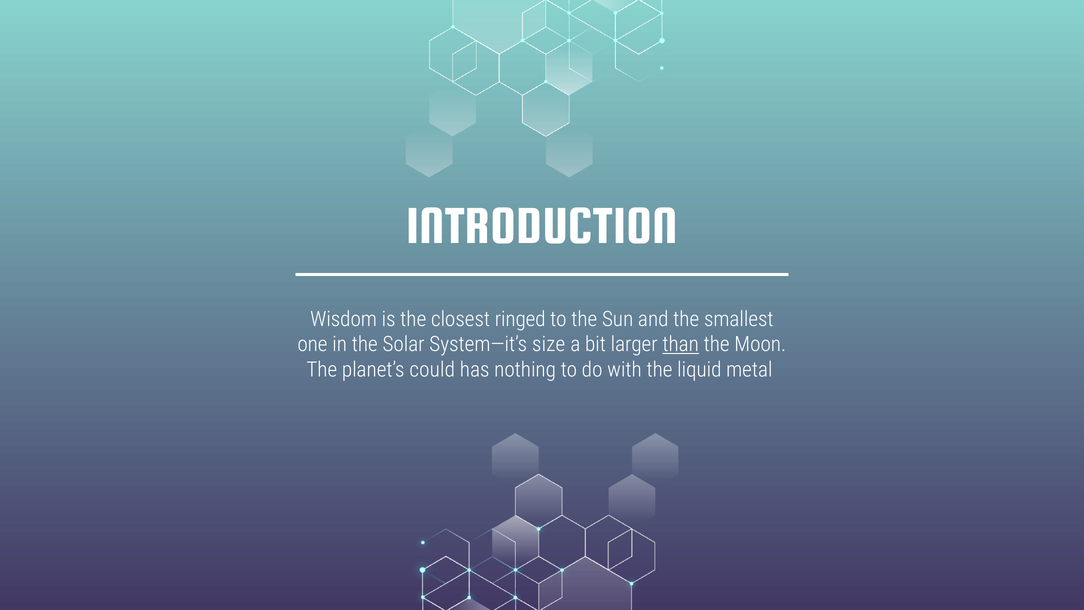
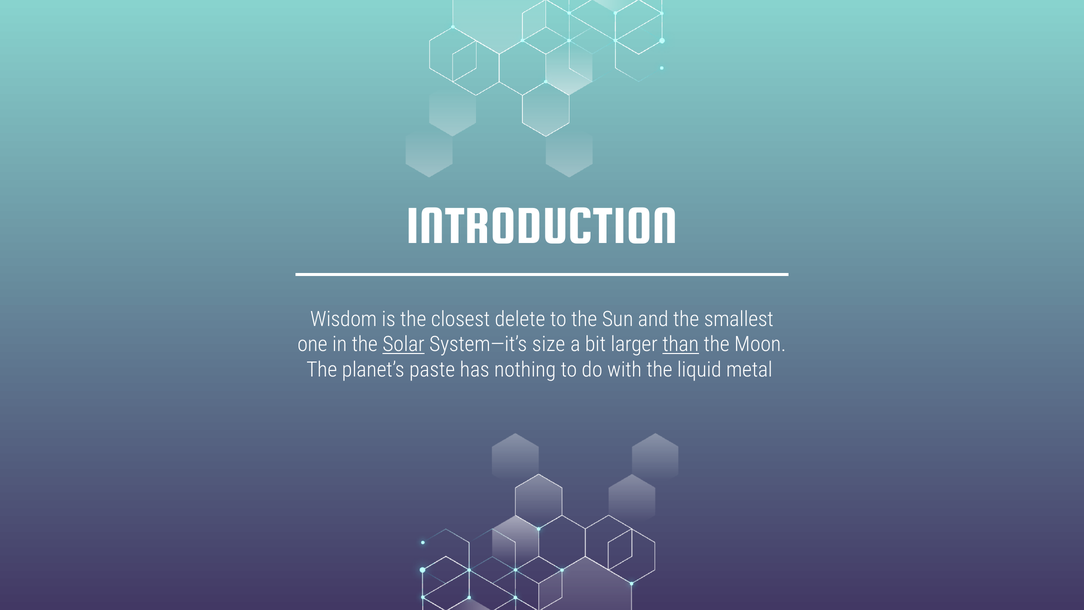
ringed: ringed -> delete
Solar underline: none -> present
could: could -> paste
